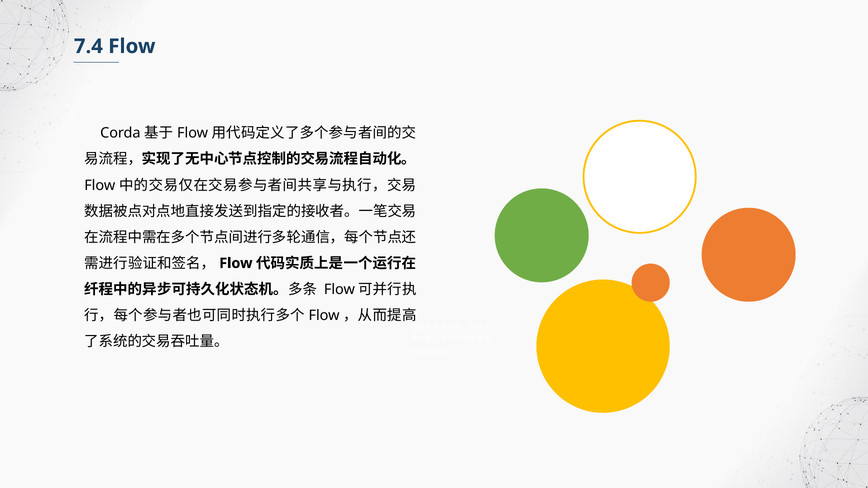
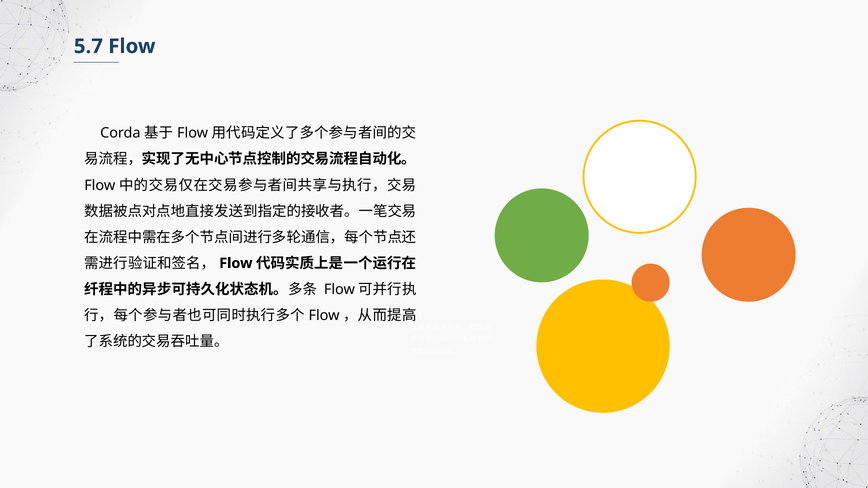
7.4: 7.4 -> 5.7
